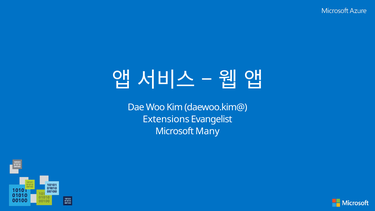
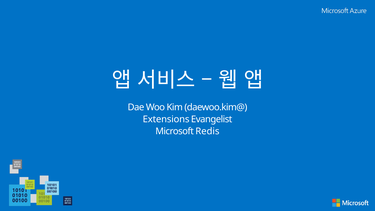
Many: Many -> Redis
